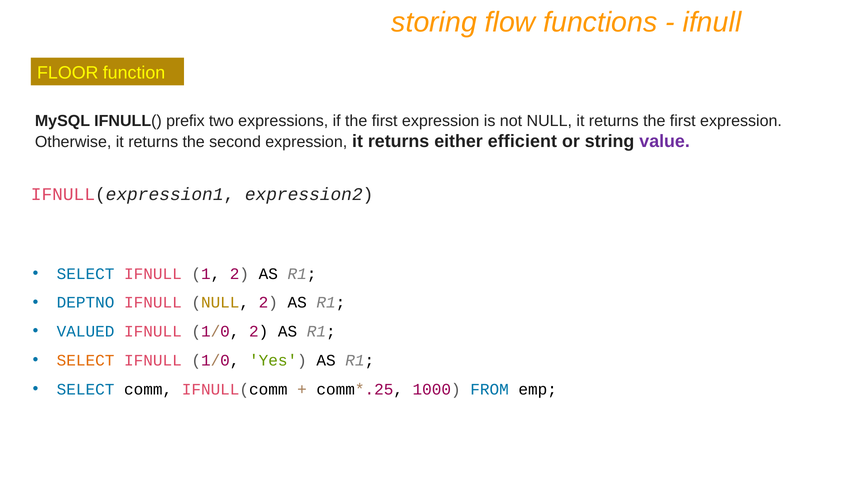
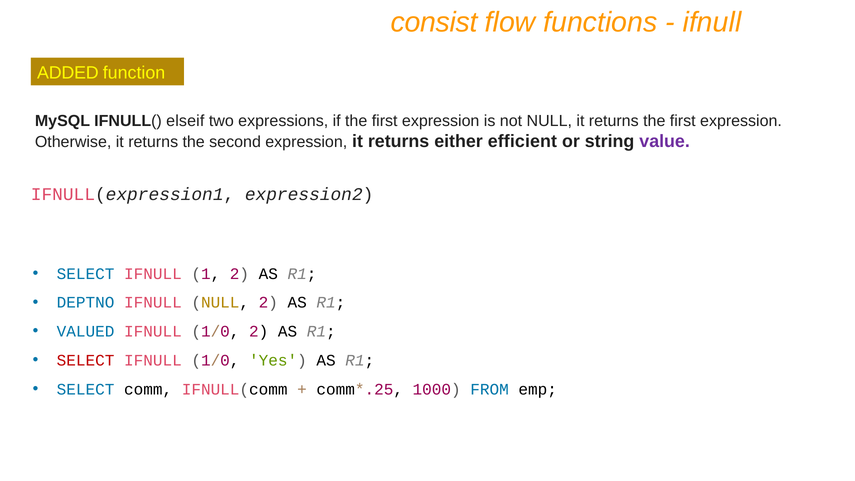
storing: storing -> consist
FLOOR: FLOOR -> ADDED
prefix: prefix -> elseif
SELECT at (86, 360) colour: orange -> red
